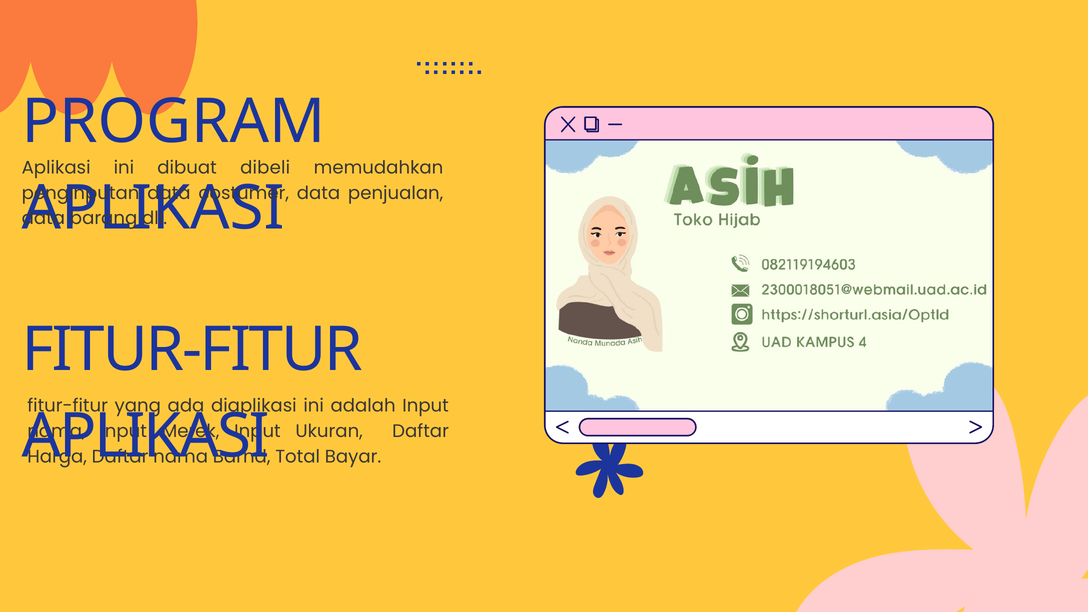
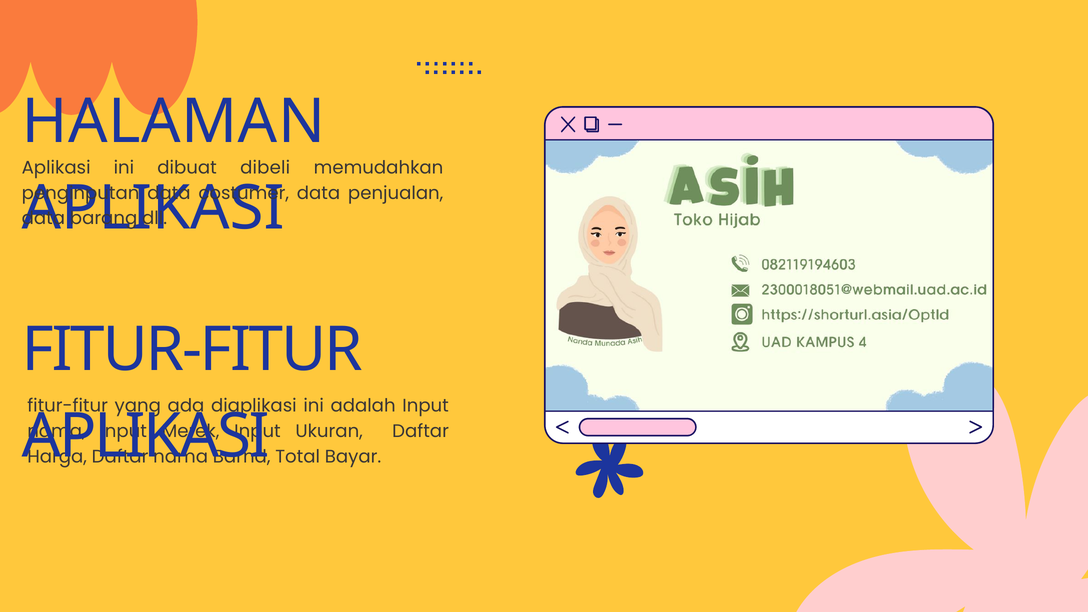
PROGRAM: PROGRAM -> HALAMAN
